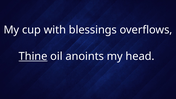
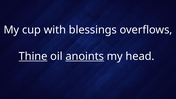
anoints underline: none -> present
